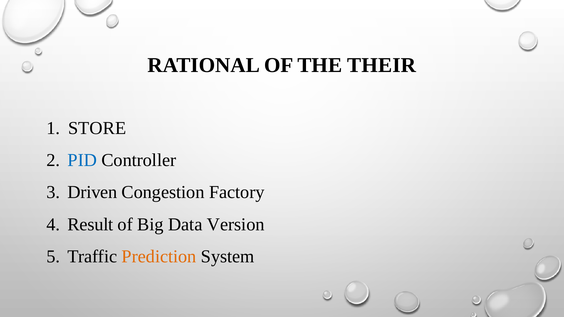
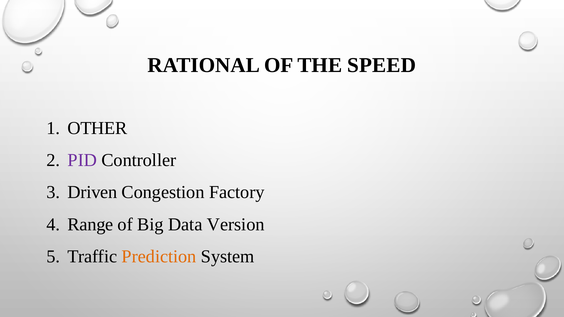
THEIR: THEIR -> SPEED
STORE: STORE -> OTHER
PID colour: blue -> purple
Result: Result -> Range
